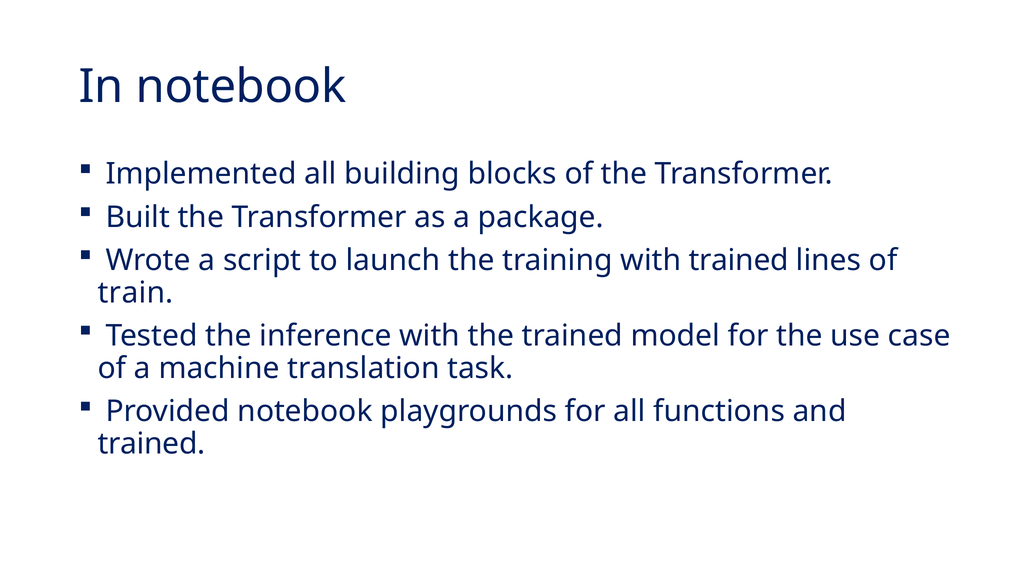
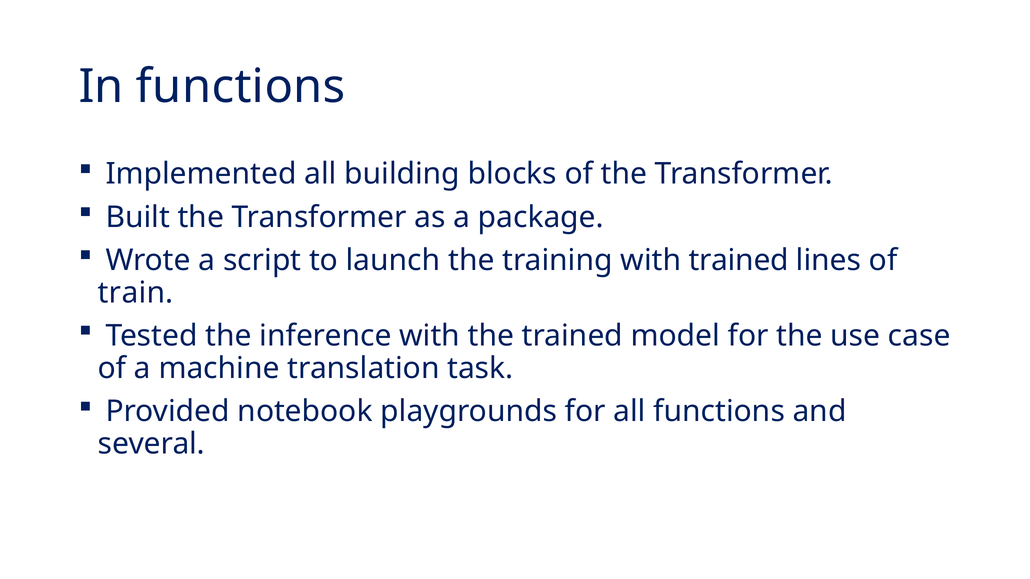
In notebook: notebook -> functions
trained at (151, 444): trained -> several
